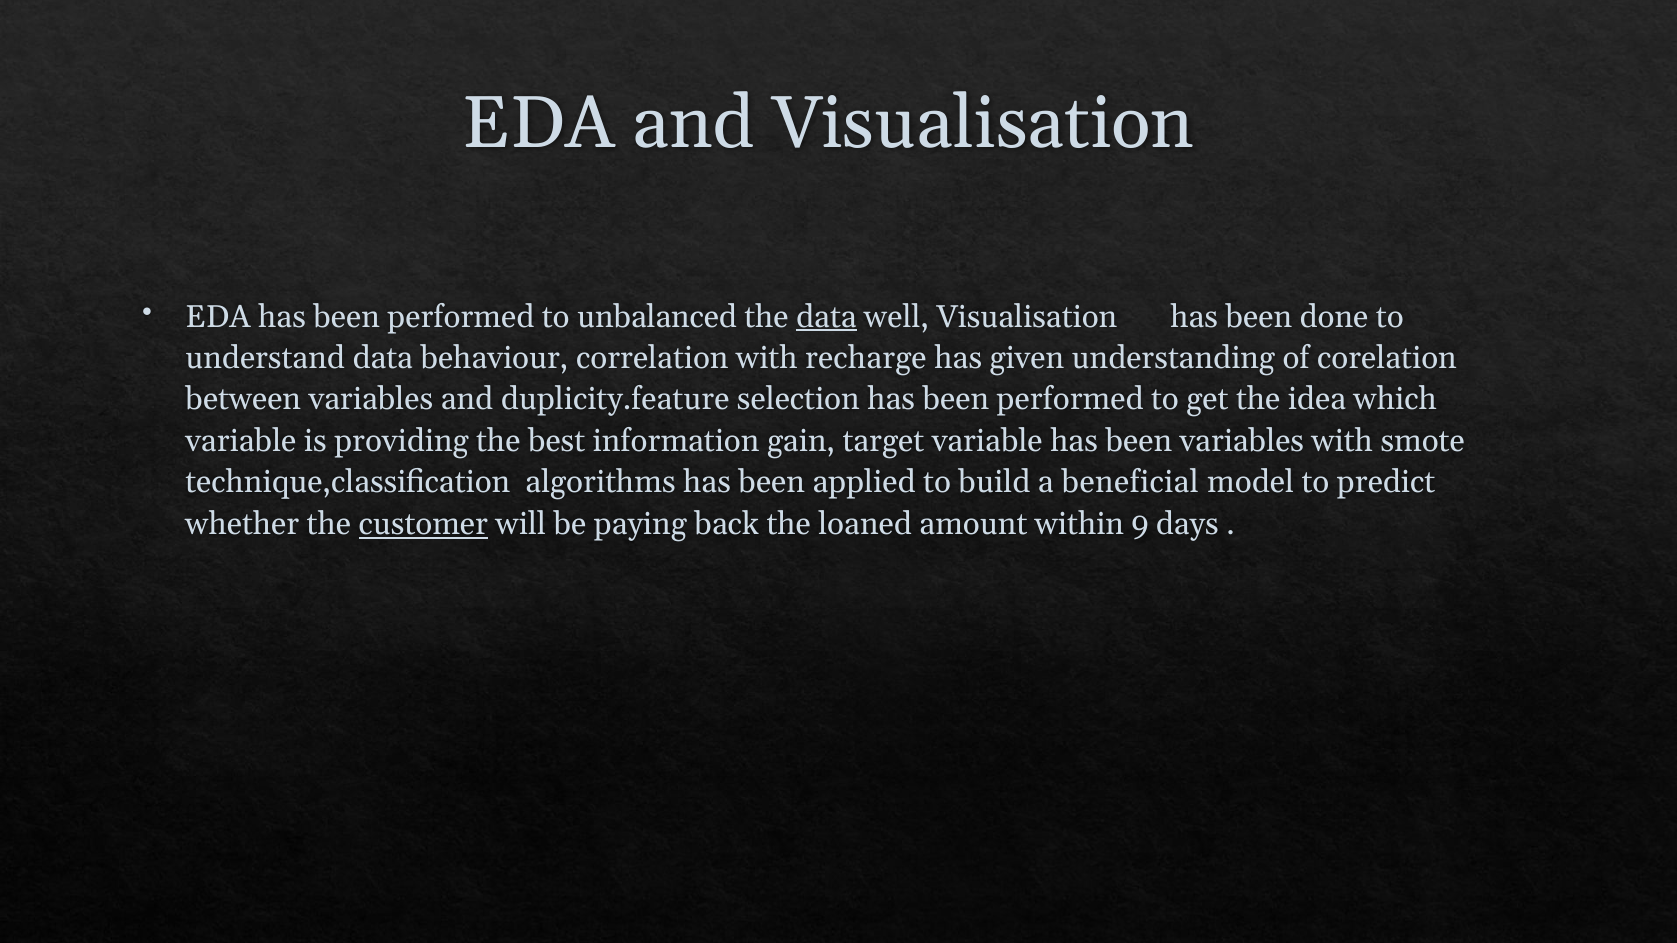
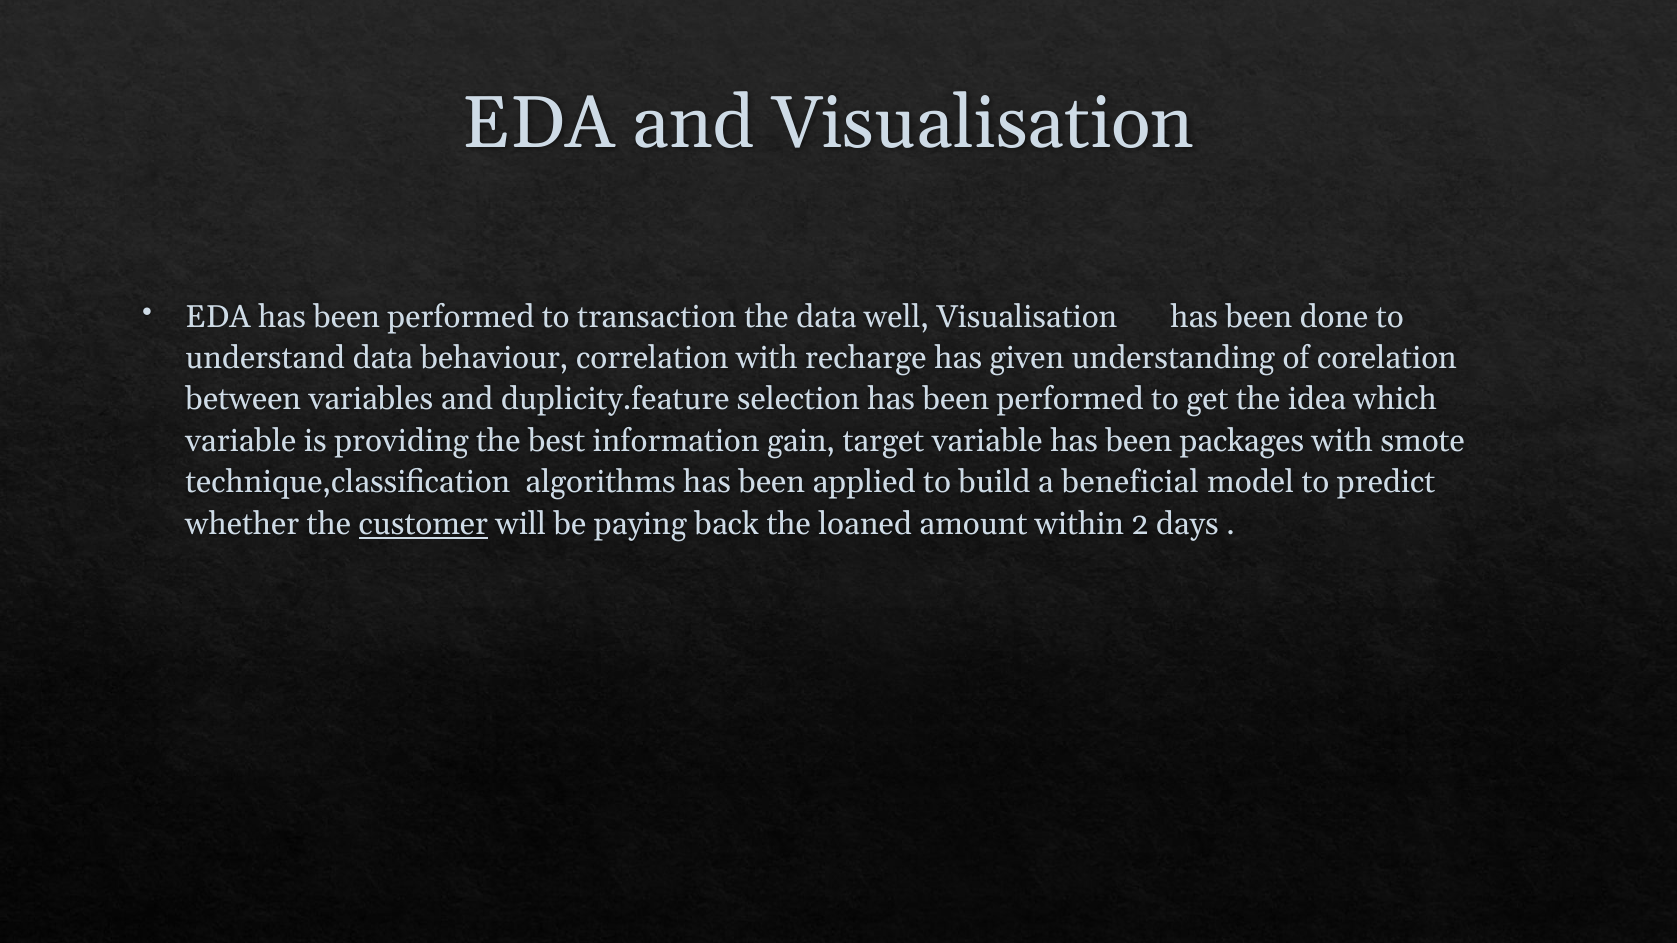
unbalanced: unbalanced -> transaction
data at (826, 317) underline: present -> none
been variables: variables -> packages
9: 9 -> 2
